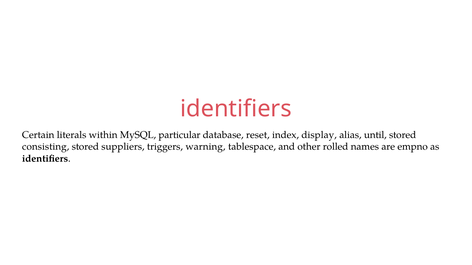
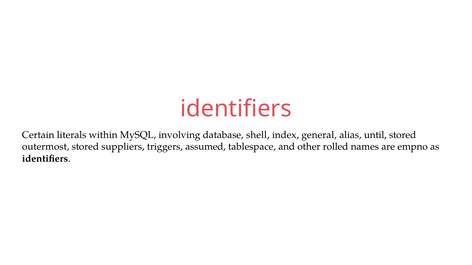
particular: particular -> involving
reset: reset -> shell
display: display -> general
consisting: consisting -> outermost
warning: warning -> assumed
